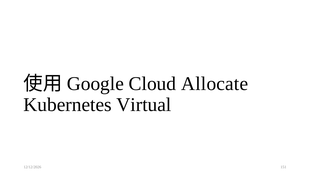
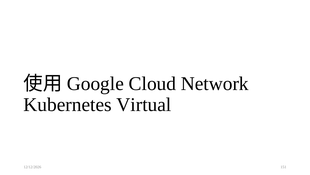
Allocate: Allocate -> Network
